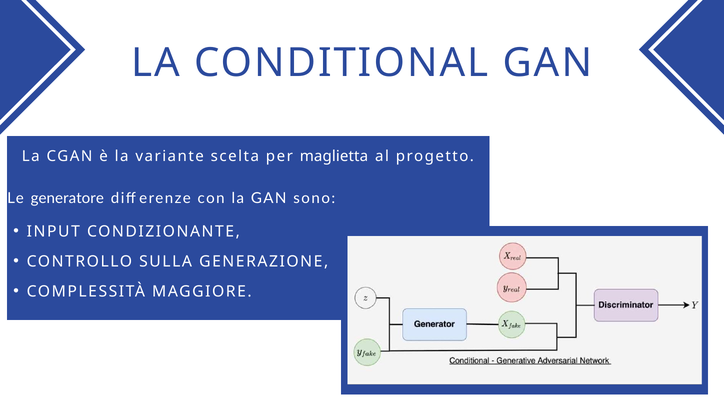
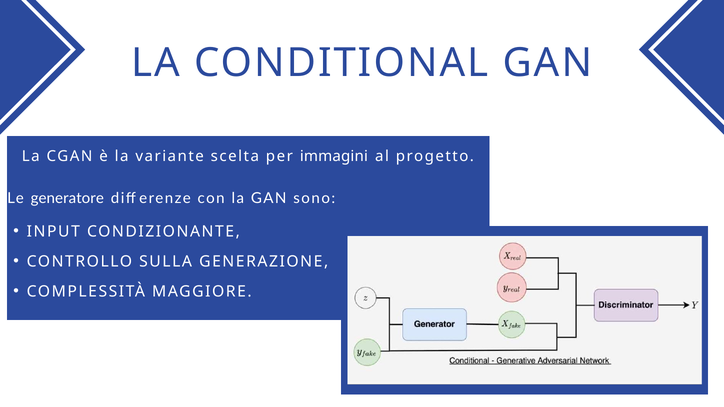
maglietta: maglietta -> immagini
